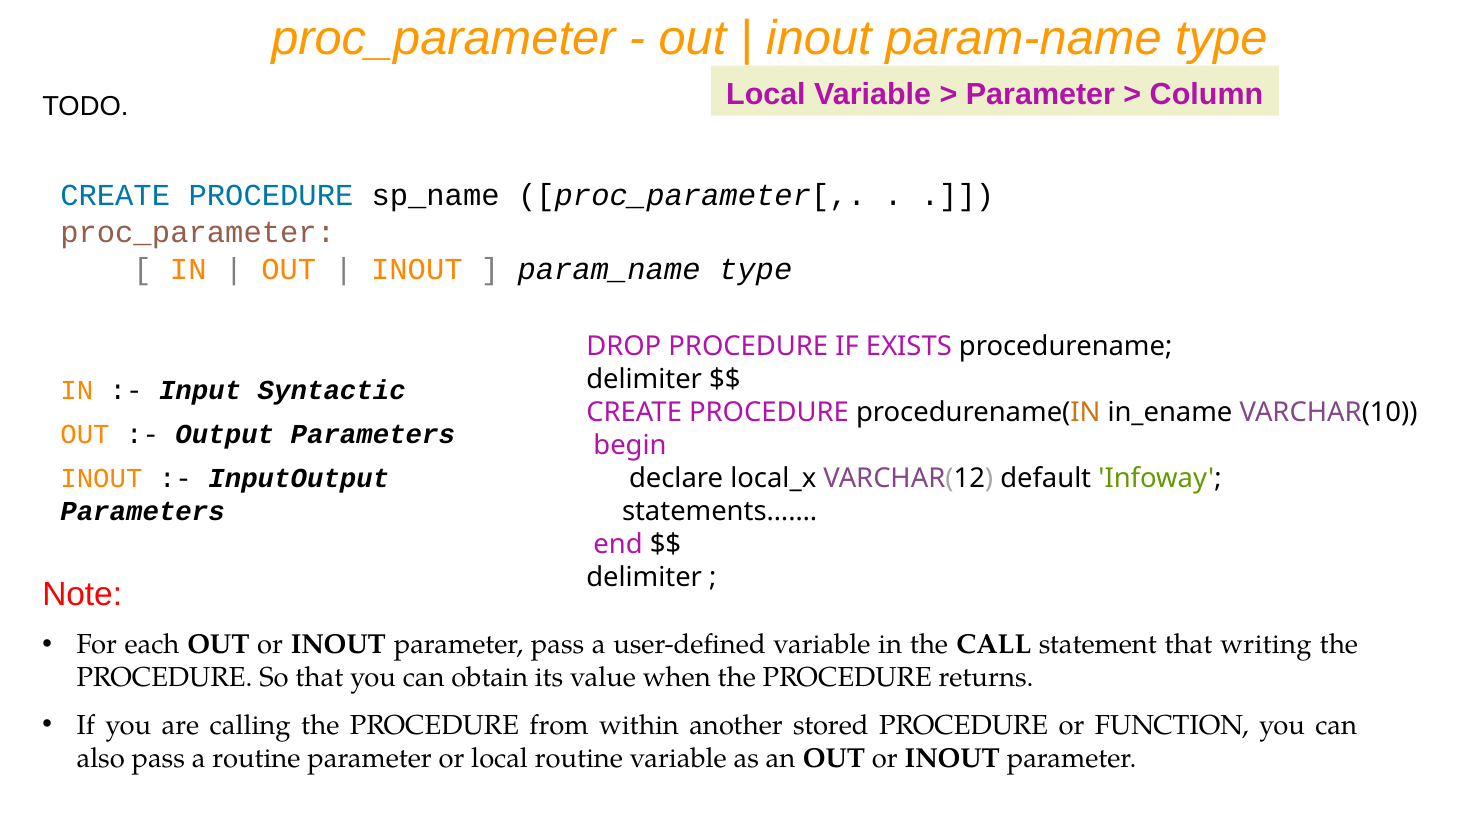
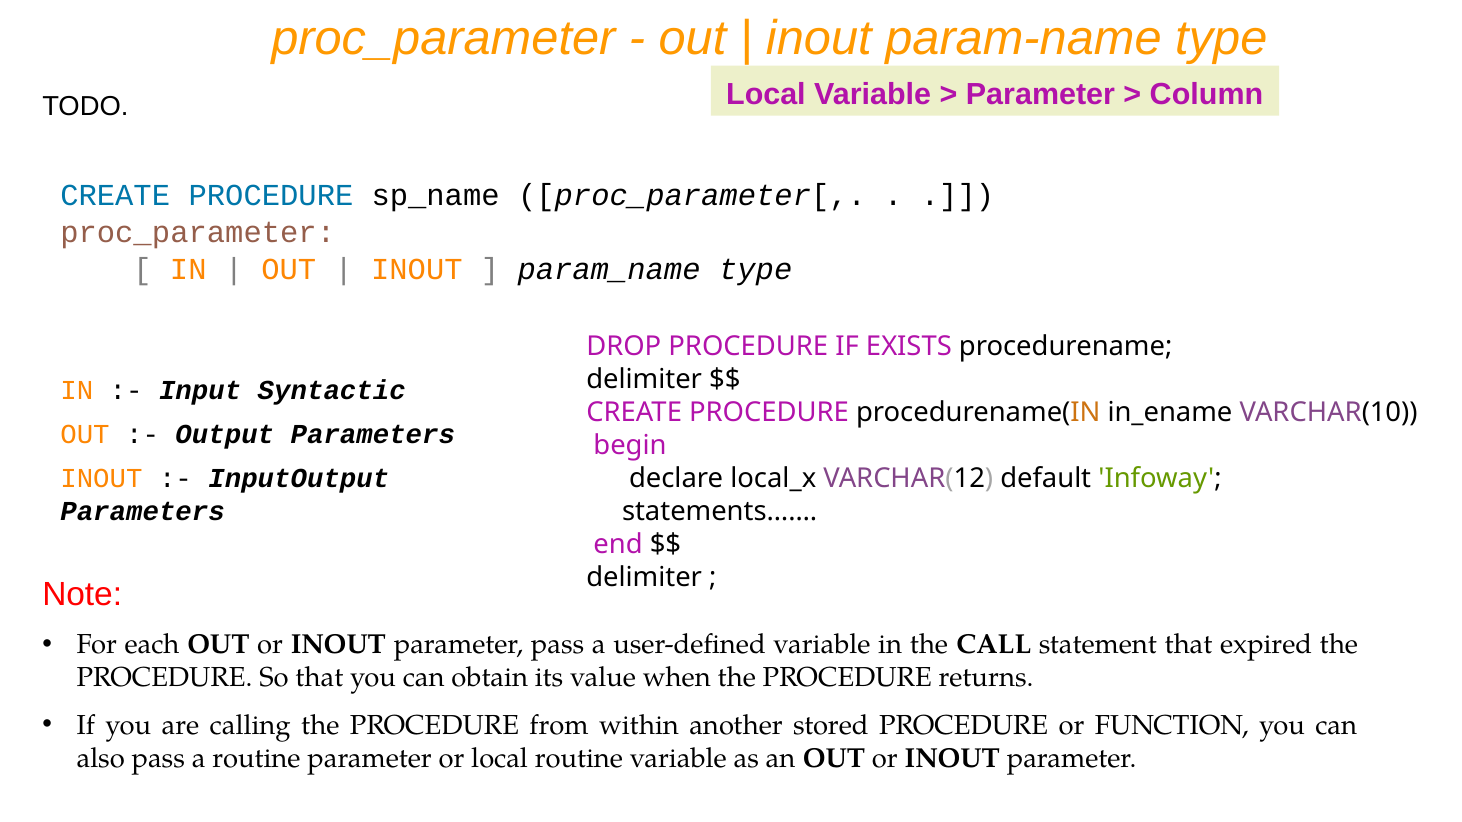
writing: writing -> expired
